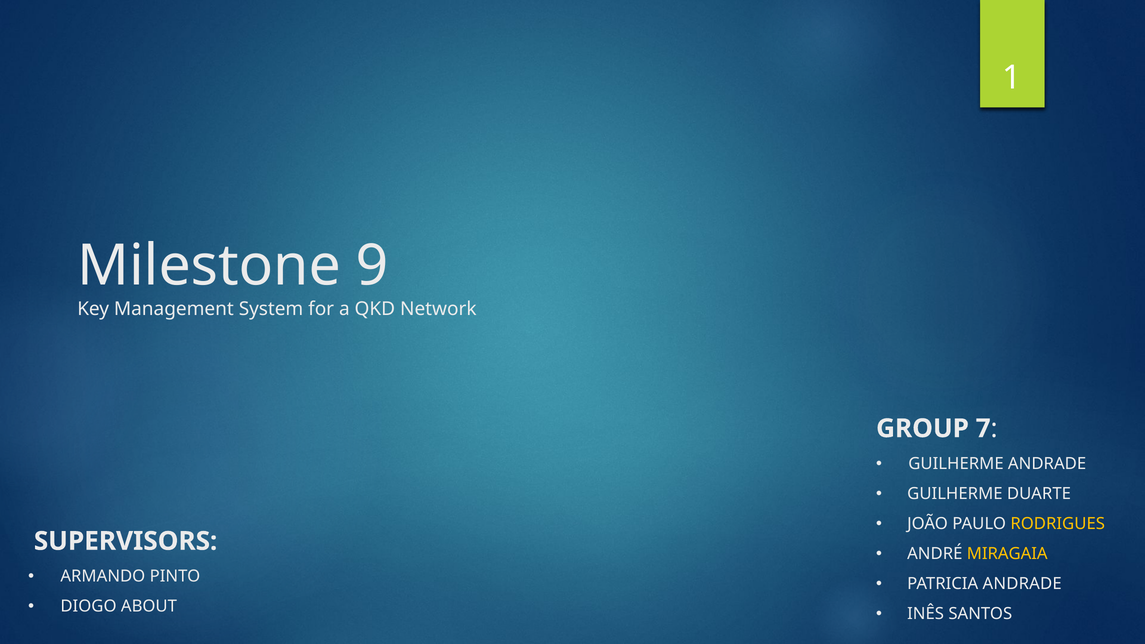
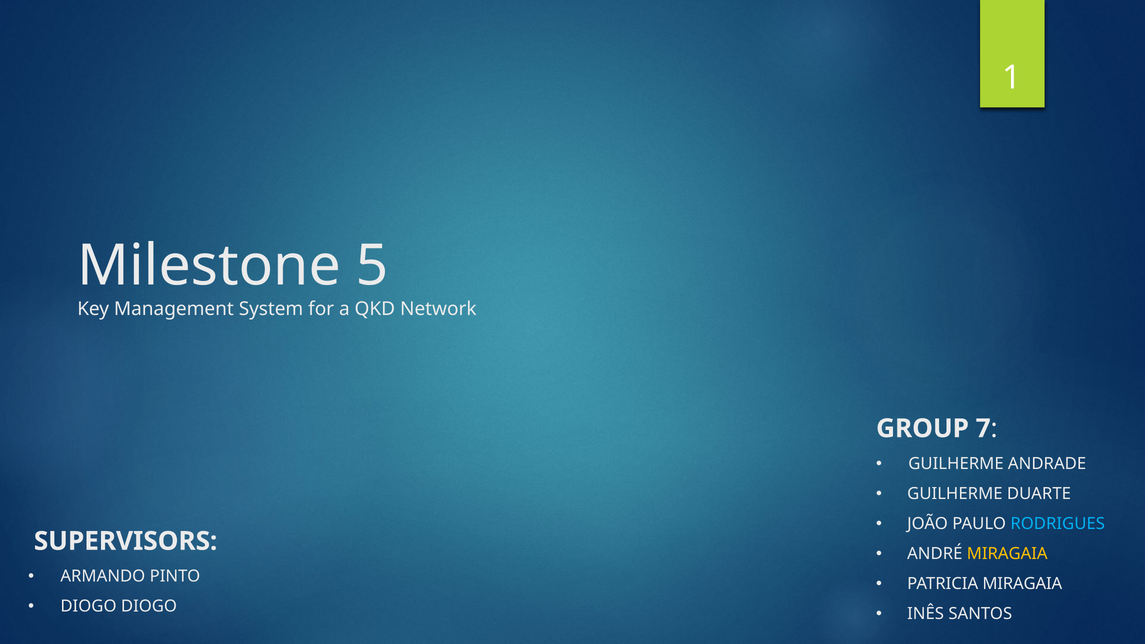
9: 9 -> 5
RODRIGUES colour: yellow -> light blue
PATRICIA ANDRADE: ANDRADE -> MIRAGAIA
DIOGO ABOUT: ABOUT -> DIOGO
